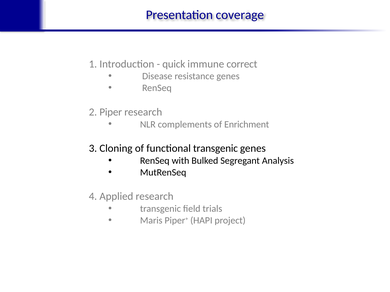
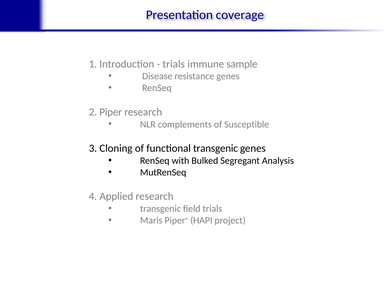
quick at (174, 64): quick -> trials
correct: correct -> sample
Enrichment: Enrichment -> Susceptible
